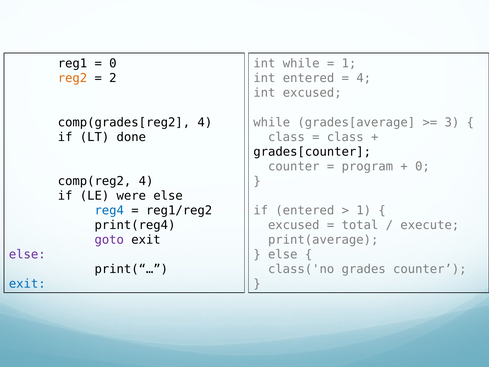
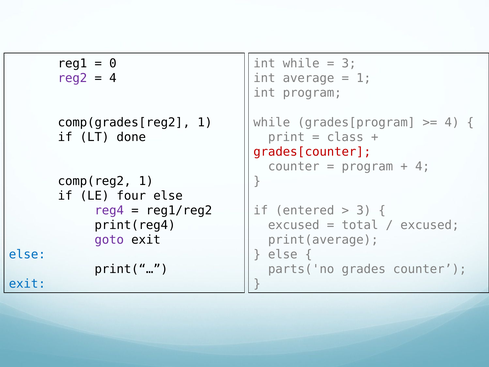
1 at (349, 64): 1 -> 3
reg2 colour: orange -> purple
2 at (113, 78): 2 -> 4
int entered: entered -> average
4 at (364, 78): 4 -> 1
int excused: excused -> program
comp(grades[reg2 4: 4 -> 1
grades[average: grades[average -> grades[program
3 at (452, 122): 3 -> 4
class at (286, 137): class -> print
grades[counter colour: black -> red
0 at (422, 166): 0 -> 4
comp(reg2 4: 4 -> 1
were: were -> four
reg4 colour: blue -> purple
1 at (364, 210): 1 -> 3
execute at (430, 225): execute -> excused
else at (27, 254) colour: purple -> blue
class('no: class('no -> parts('no
